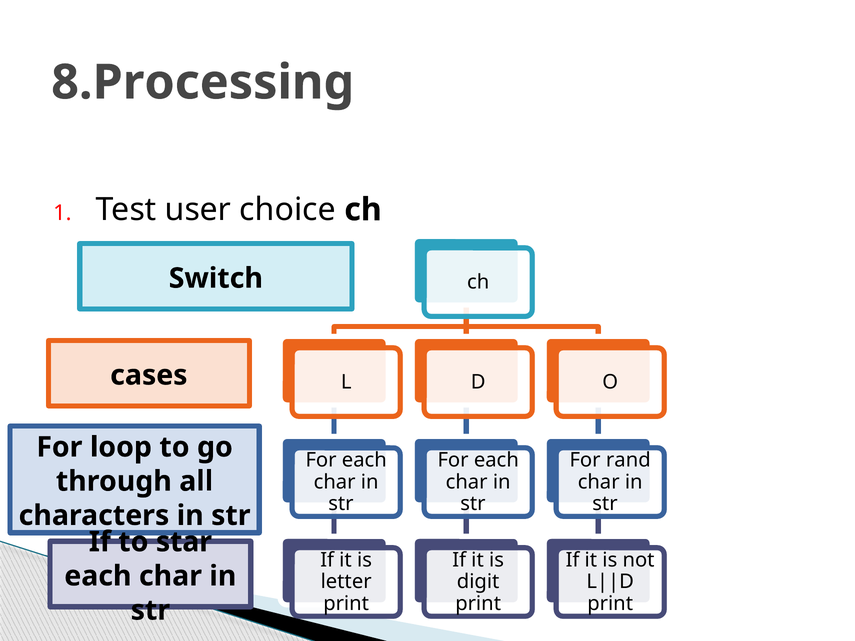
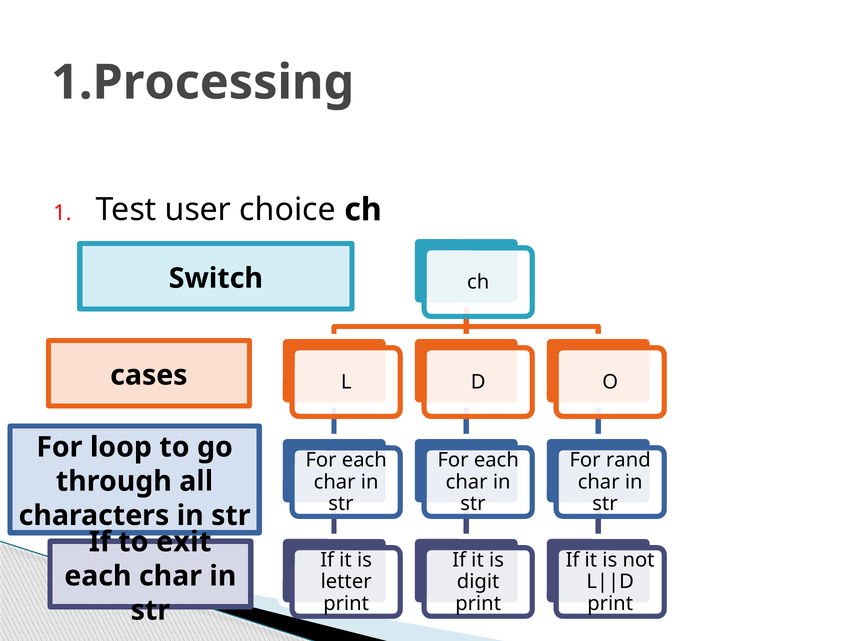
8.Processing: 8.Processing -> 1.Processing
star: star -> exit
